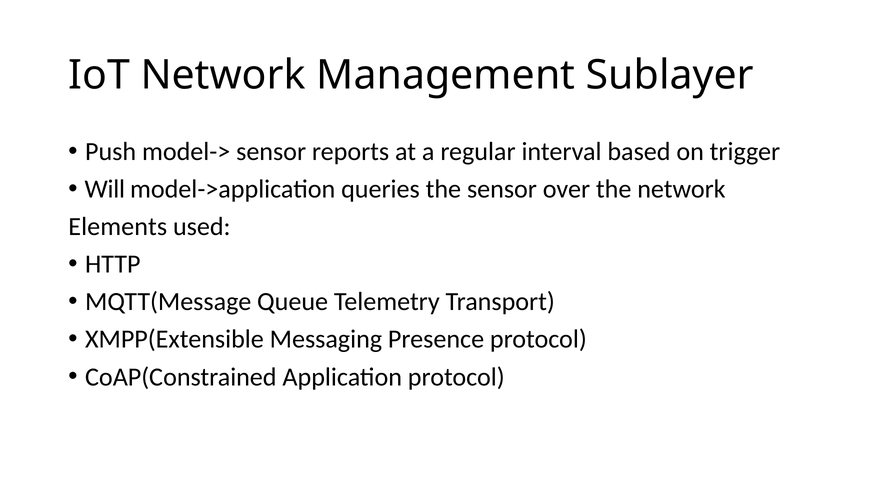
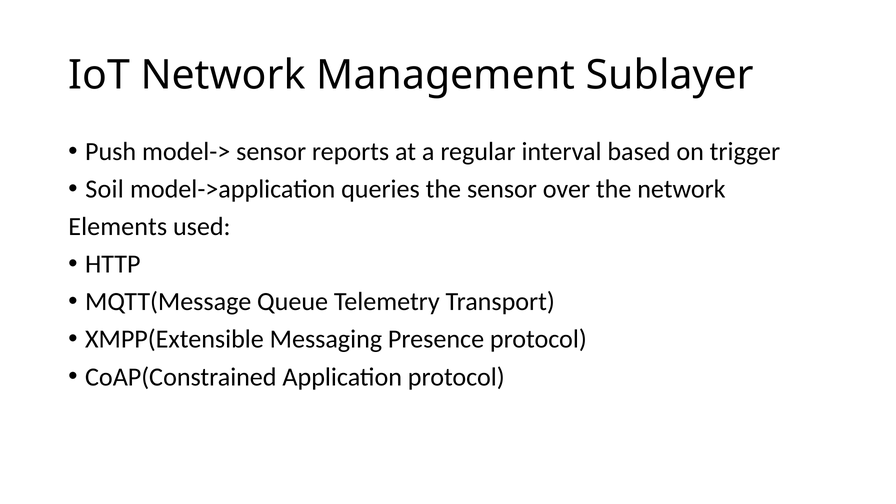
Will: Will -> Soil
